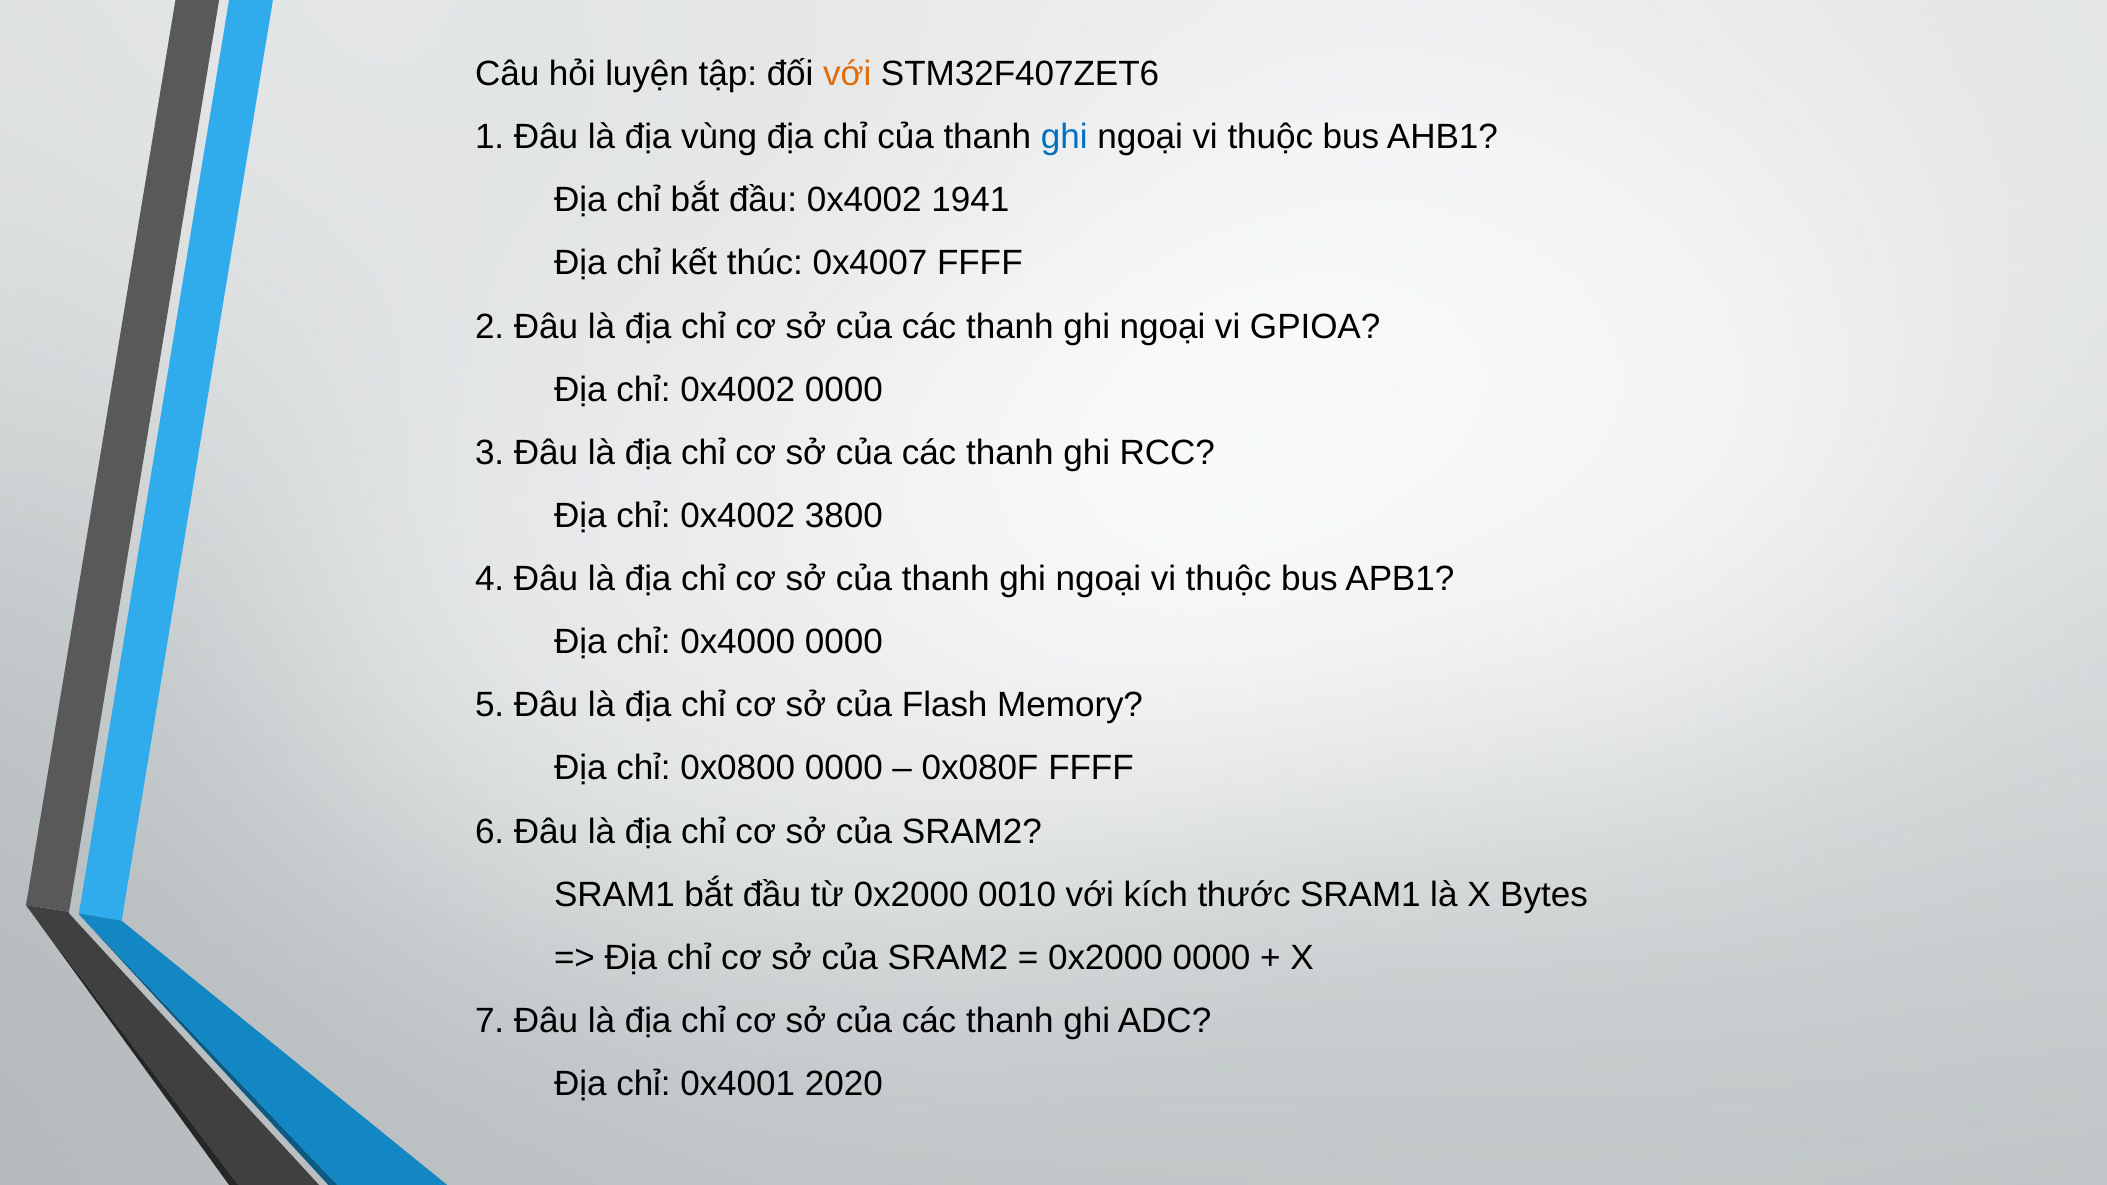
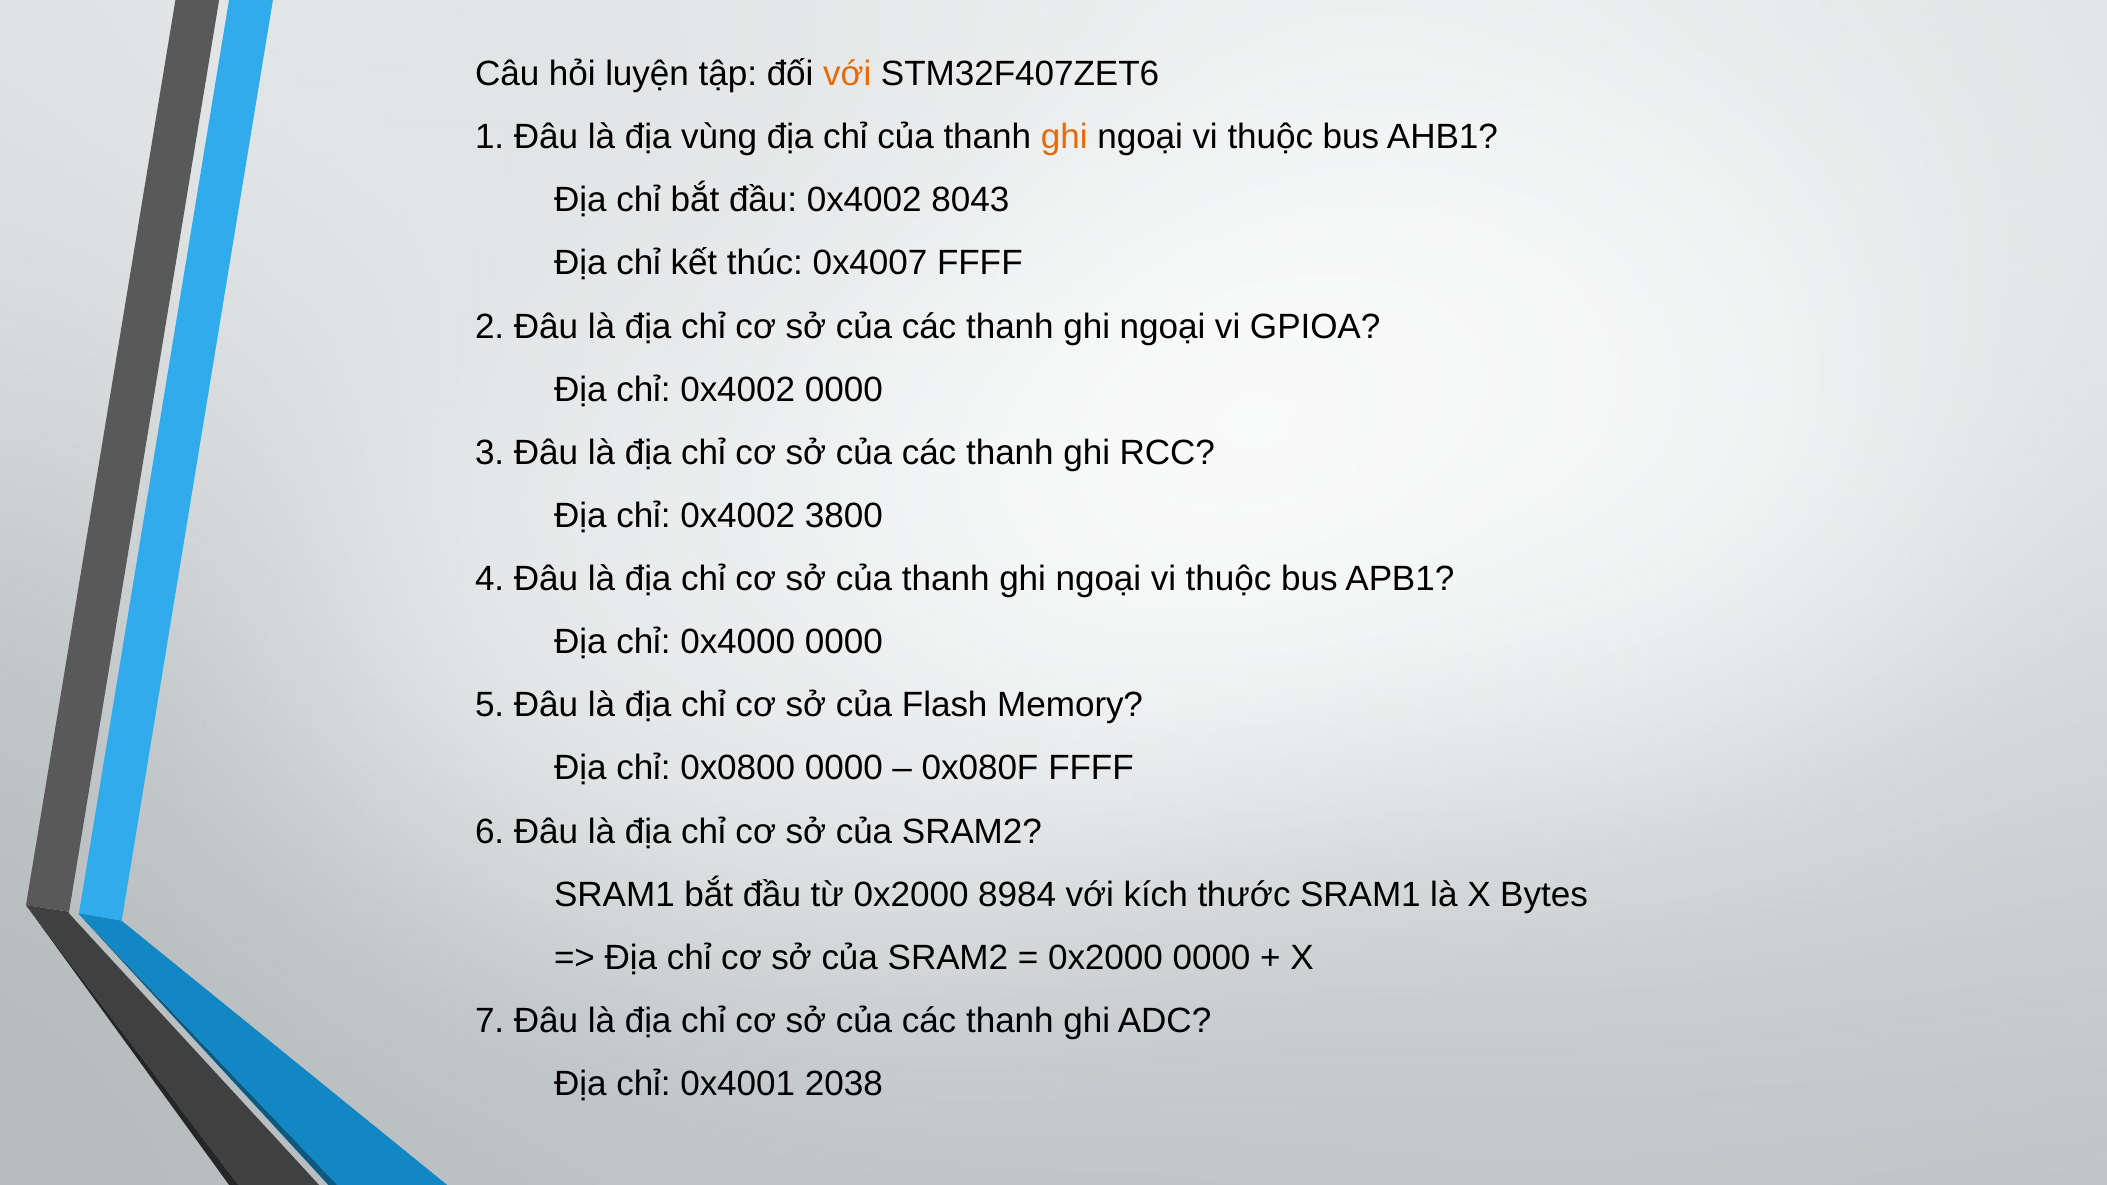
ghi at (1064, 137) colour: blue -> orange
1941: 1941 -> 8043
0010: 0010 -> 8984
2020: 2020 -> 2038
